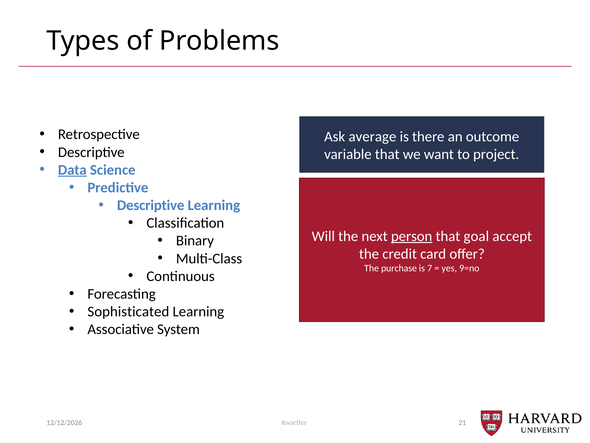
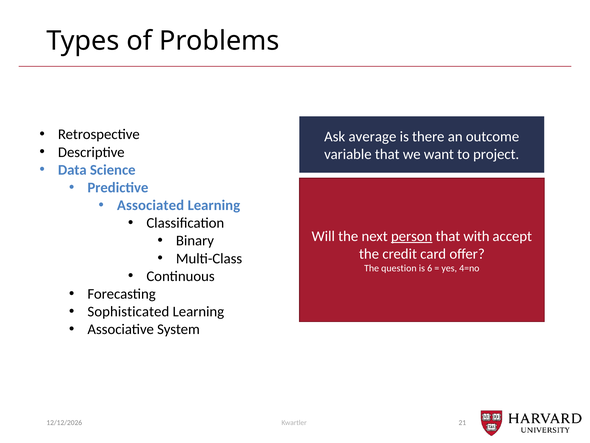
Data underline: present -> none
Descriptive at (151, 205): Descriptive -> Associated
goal: goal -> with
purchase: purchase -> question
7: 7 -> 6
9=no: 9=no -> 4=no
